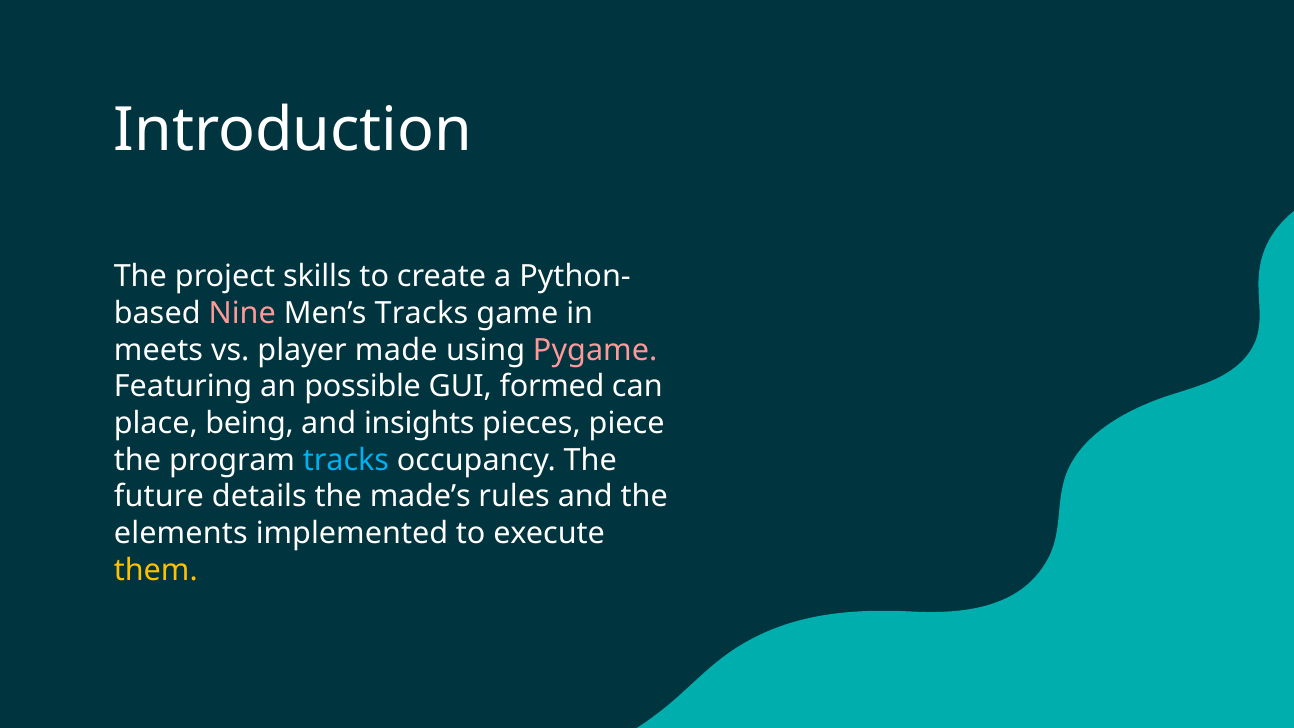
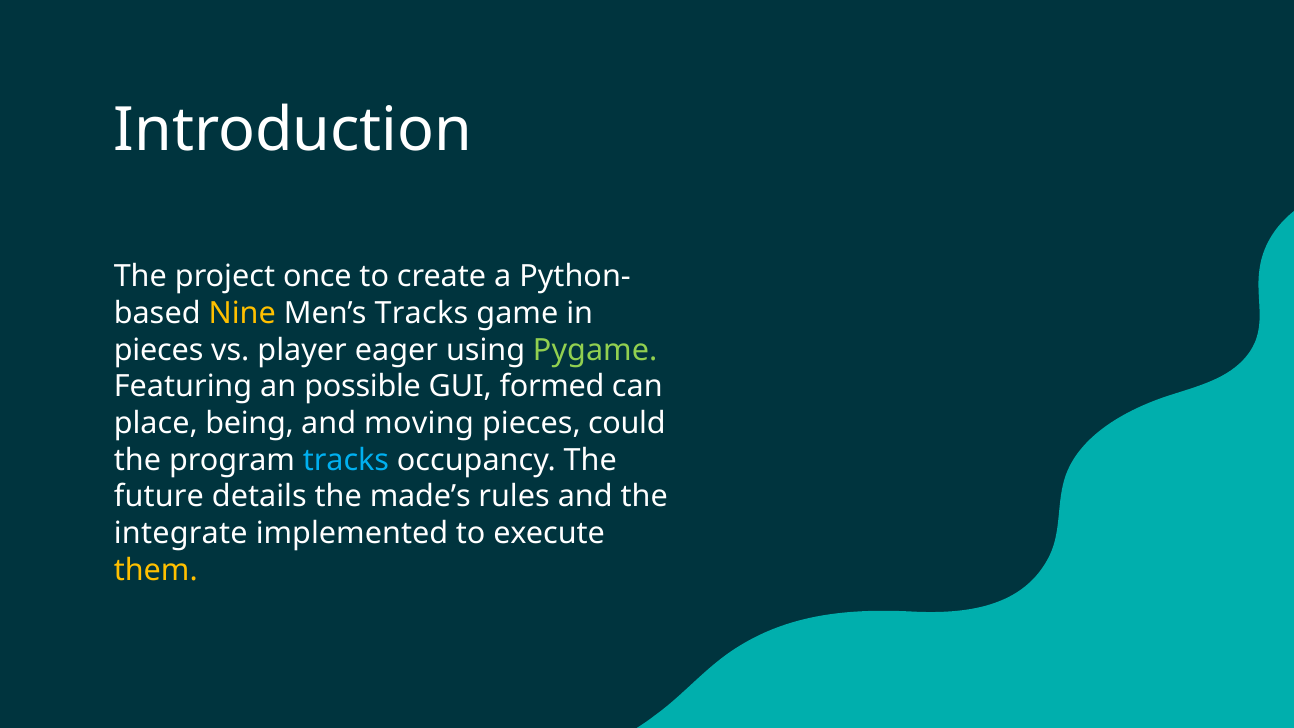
skills: skills -> once
Nine colour: pink -> yellow
meets at (158, 350): meets -> pieces
made: made -> eager
Pygame colour: pink -> light green
insights: insights -> moving
piece: piece -> could
elements: elements -> integrate
